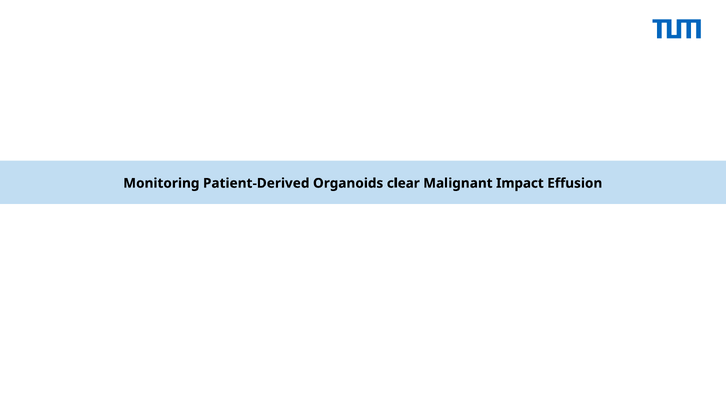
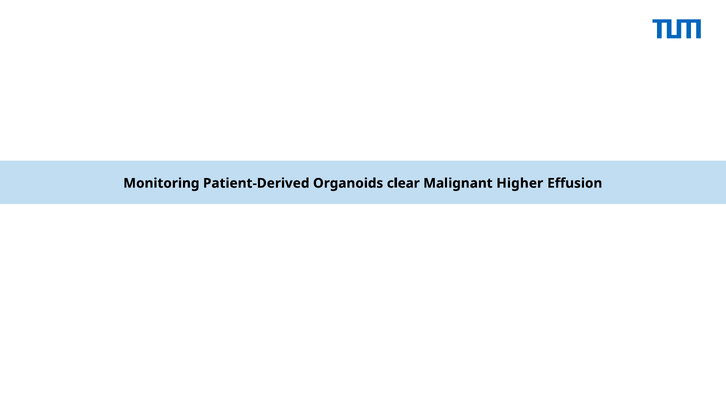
Impact: Impact -> Higher
